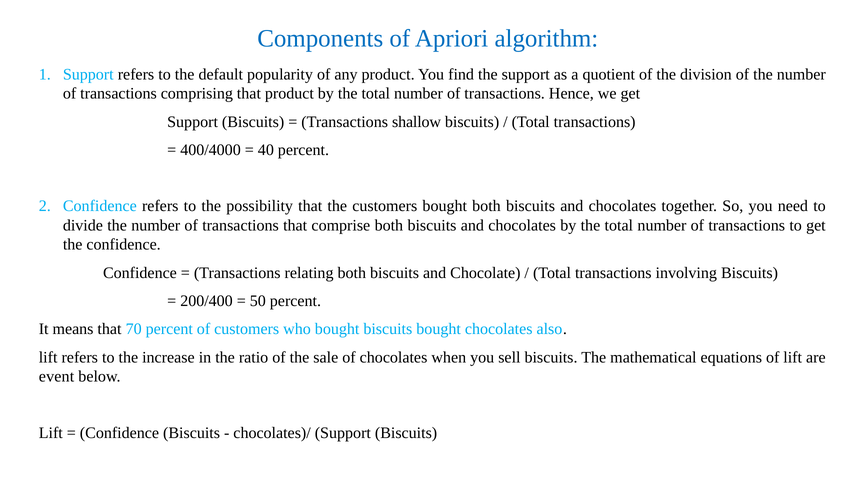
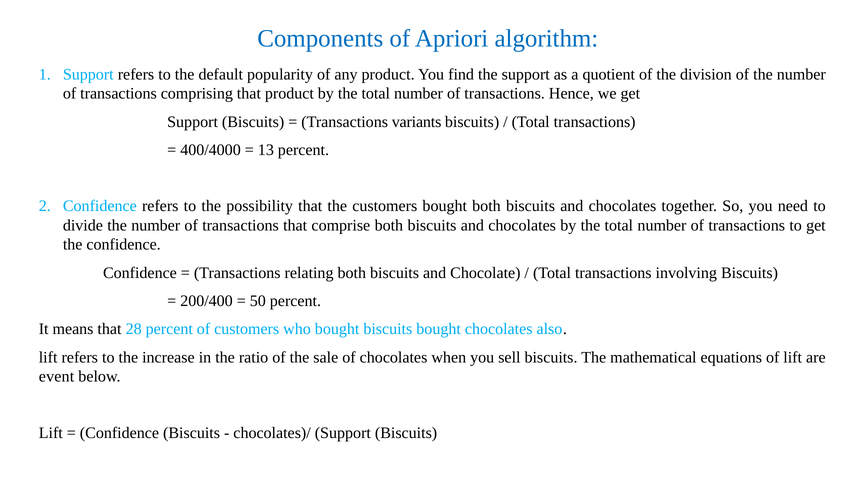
shallow: shallow -> variants
40: 40 -> 13
70: 70 -> 28
